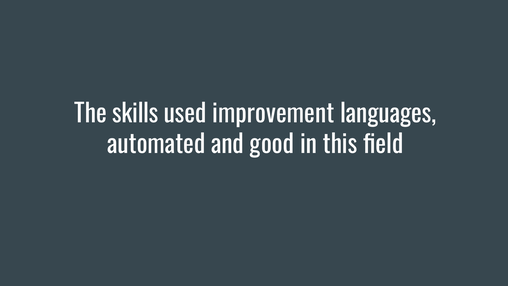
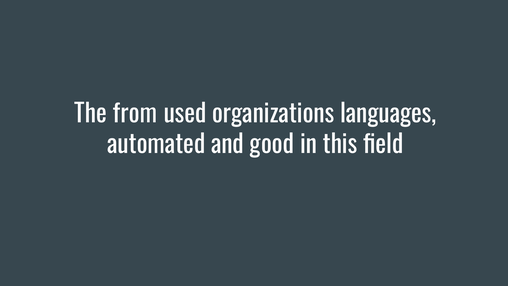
skills: skills -> from
improvement: improvement -> organizations
